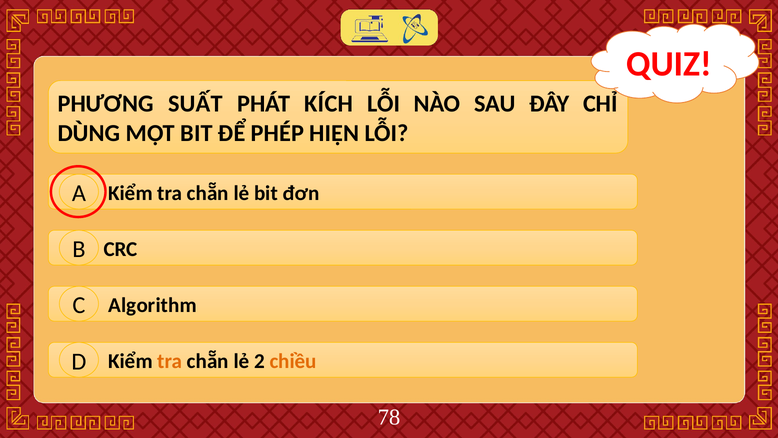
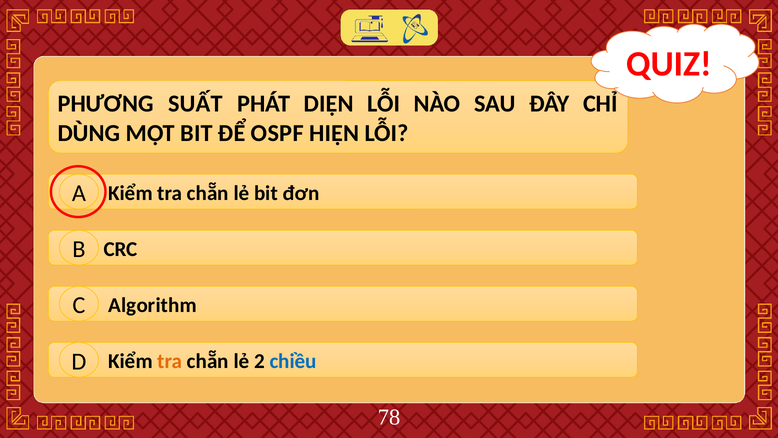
KÍCH: KÍCH -> DIỆN
PHÉP: PHÉP -> OSPF
chiều colour: orange -> blue
